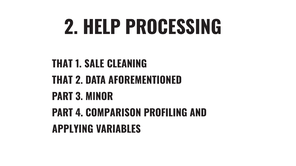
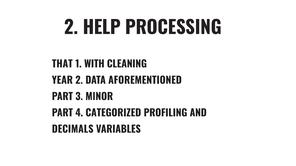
SALE: SALE -> WITH
THAT at (62, 81): THAT -> YEAR
COMPARISON: COMPARISON -> CATEGORIZED
APPLYING: APPLYING -> DECIMALS
